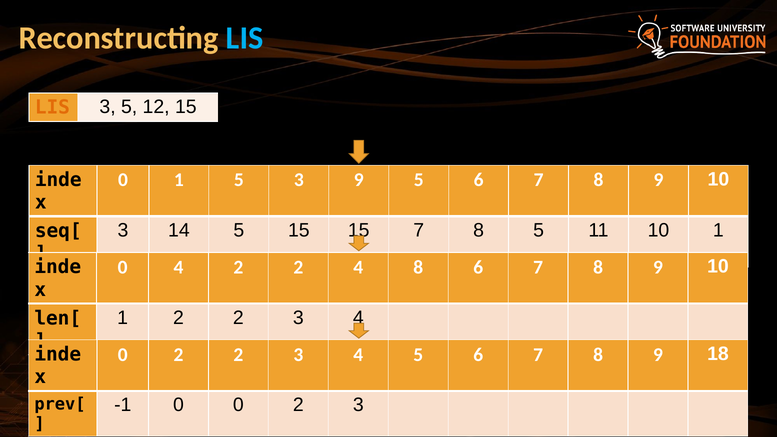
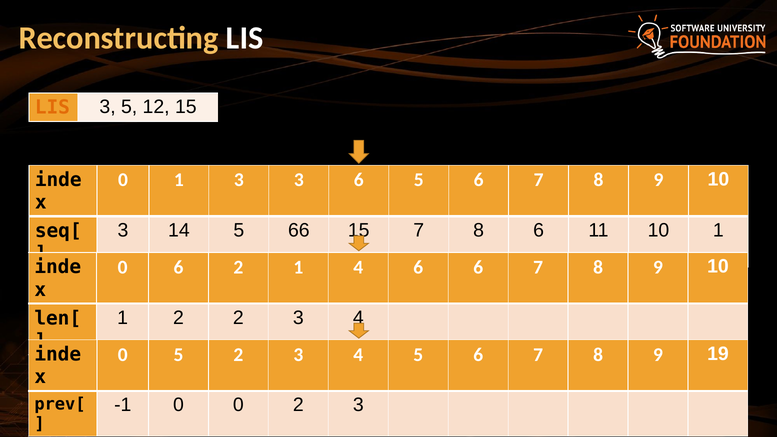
LIS at (245, 38) colour: light blue -> white
1 5: 5 -> 3
3 9: 9 -> 6
5 15: 15 -> 66
8 5: 5 -> 6
0 4: 4 -> 6
2 at (298, 268): 2 -> 1
4 8: 8 -> 6
2 at (178, 355): 2 -> 5
18: 18 -> 19
